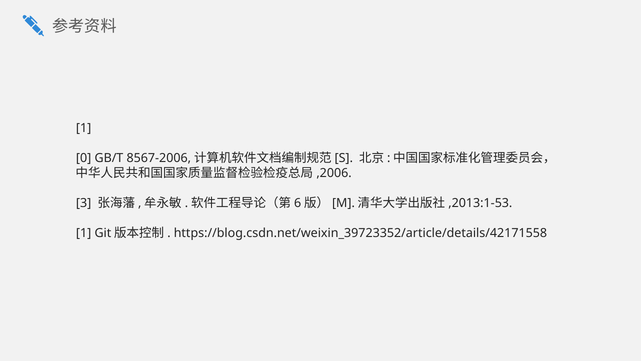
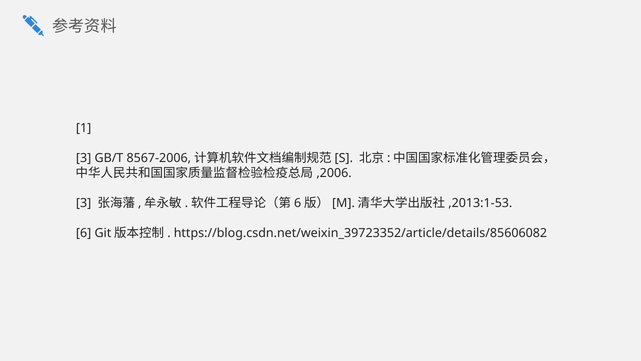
0 at (84, 158): 0 -> 3
1 at (84, 233): 1 -> 6
https://blog.csdn.net/weixin_39723352/article/details/42171558: https://blog.csdn.net/weixin_39723352/article/details/42171558 -> https://blog.csdn.net/weixin_39723352/article/details/85606082
